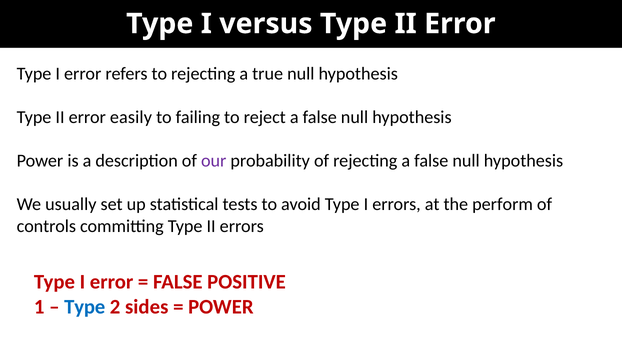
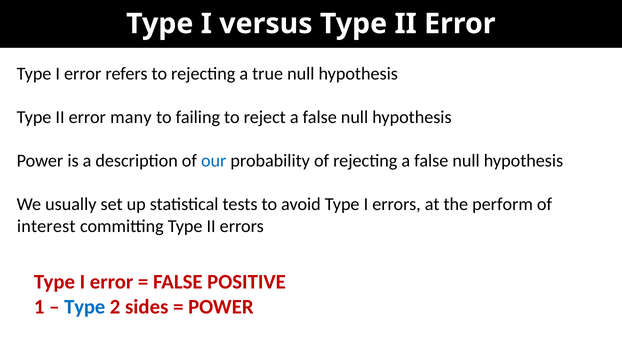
easily: easily -> many
our colour: purple -> blue
controls: controls -> interest
